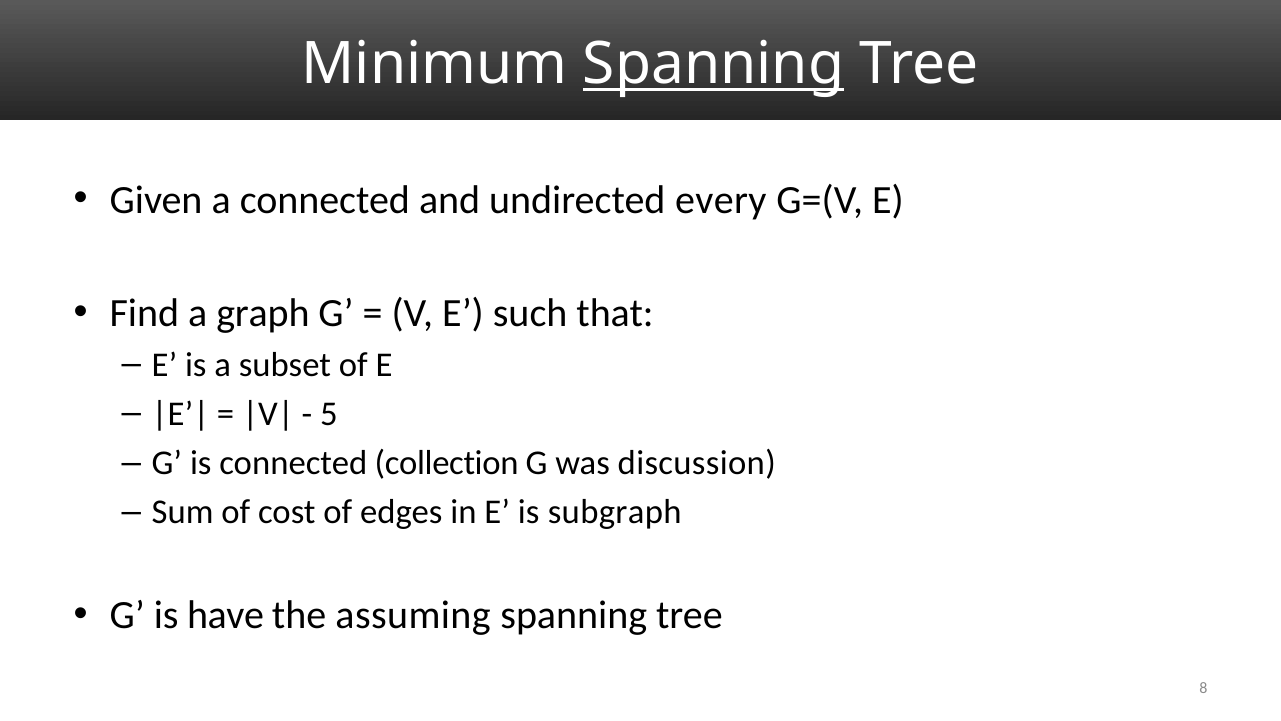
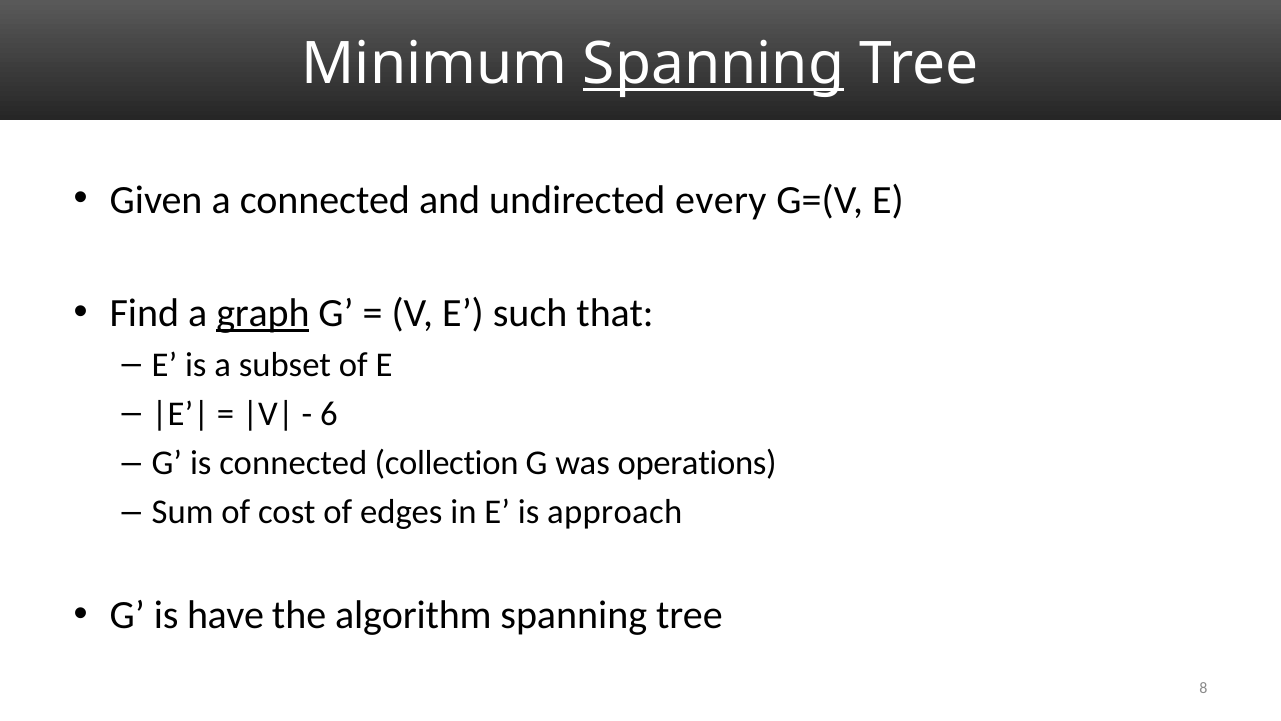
graph underline: none -> present
5: 5 -> 6
discussion: discussion -> operations
subgraph: subgraph -> approach
assuming: assuming -> algorithm
